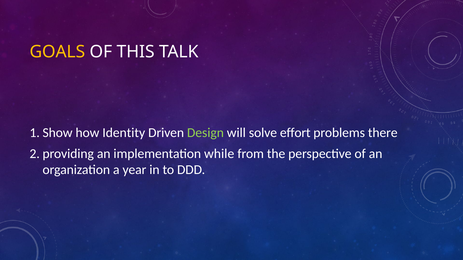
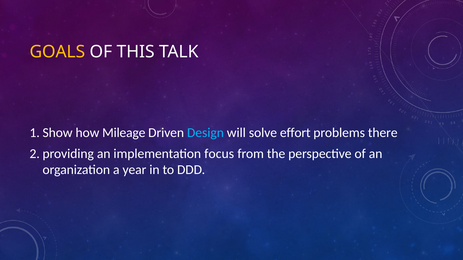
Identity: Identity -> Mileage
Design colour: light green -> light blue
while: while -> focus
